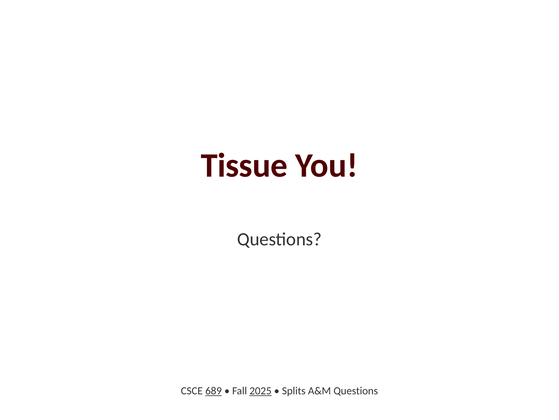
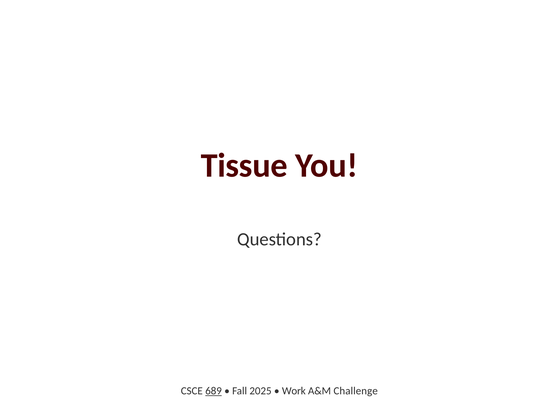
2025 underline: present -> none
Splits: Splits -> Work
A&M Questions: Questions -> Challenge
